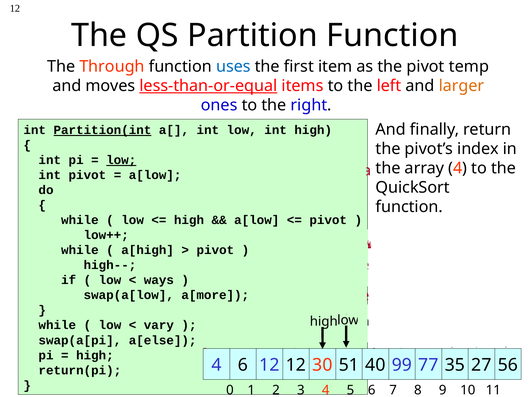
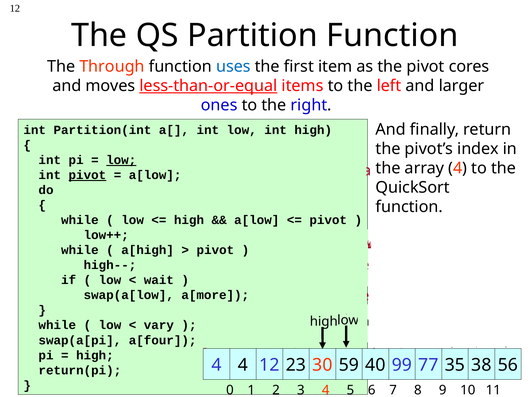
temp: temp -> cores
larger at (461, 86) colour: orange -> black
Partition(int underline: present -> none
pivot at (87, 175) underline: none -> present
ways: ways -> wait
a[else: a[else -> a[four
6 at (243, 366): 6 -> 4
12 at (296, 366): 12 -> 23
51: 51 -> 59
27: 27 -> 38
